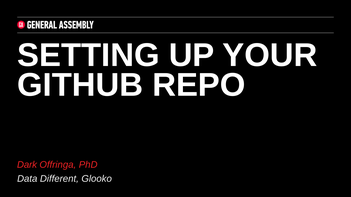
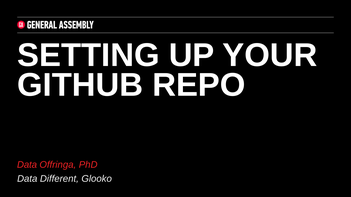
Dark at (27, 165): Dark -> Data
